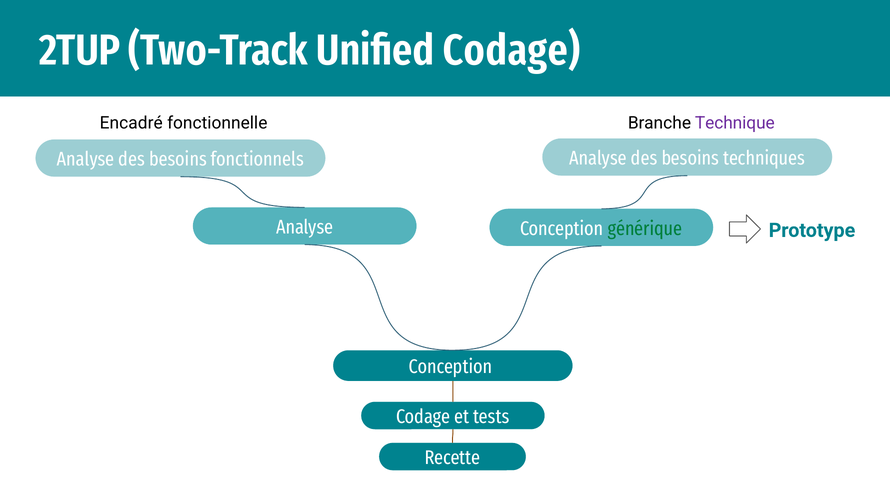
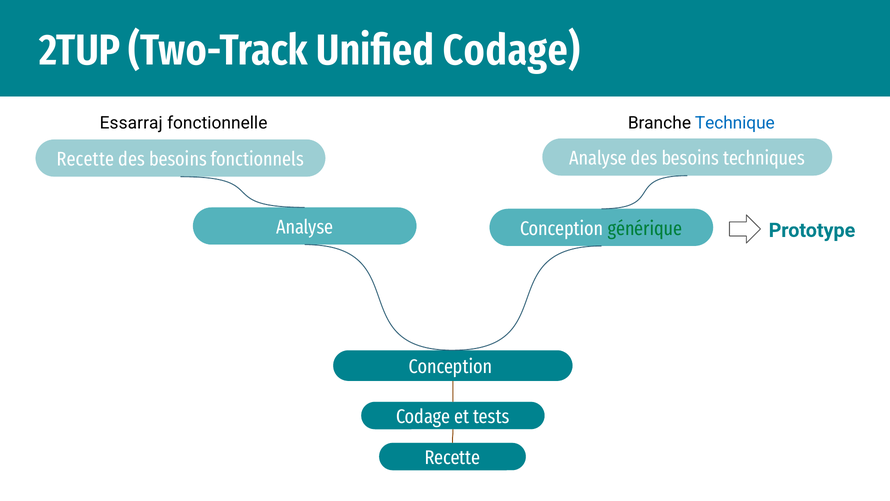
Encadré: Encadré -> Essarraj
Technique colour: purple -> blue
Analyse at (86, 159): Analyse -> Recette
